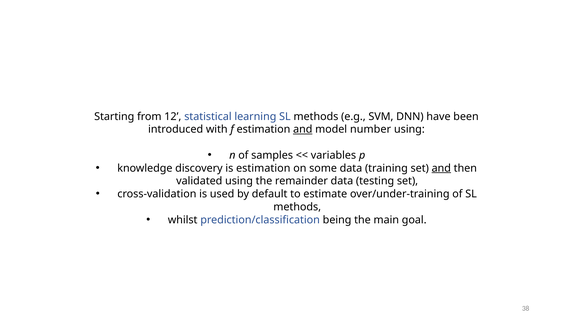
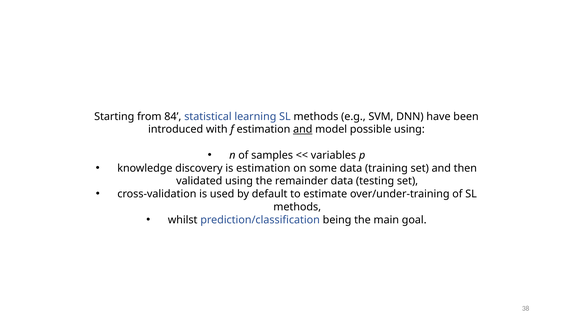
12: 12 -> 84
number: number -> possible
and at (441, 168) underline: present -> none
